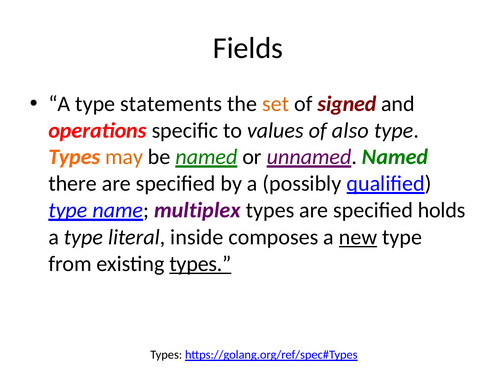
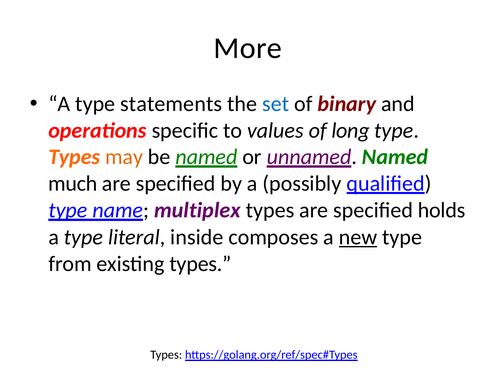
Fields: Fields -> More
set colour: orange -> blue
signed: signed -> binary
also: also -> long
there: there -> much
types at (200, 264) underline: present -> none
